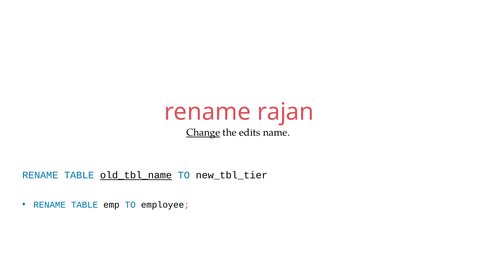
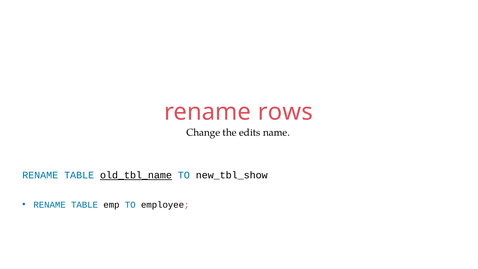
rajan: rajan -> rows
Change underline: present -> none
new_tbl_tier: new_tbl_tier -> new_tbl_show
